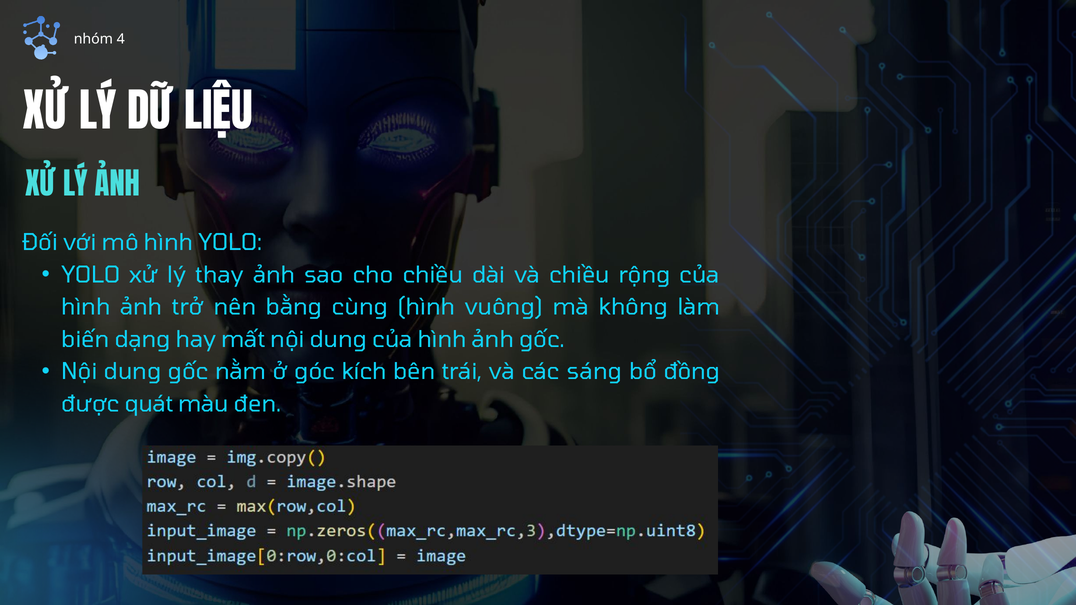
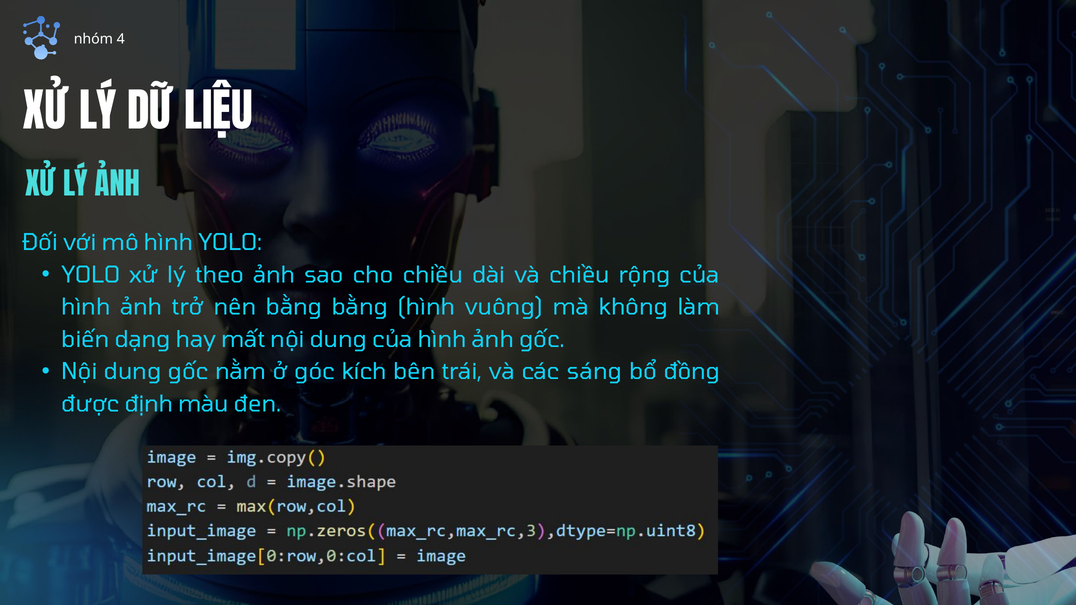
thay: thay -> theo
bằng cùng: cùng -> bằng
quát: quát -> định
